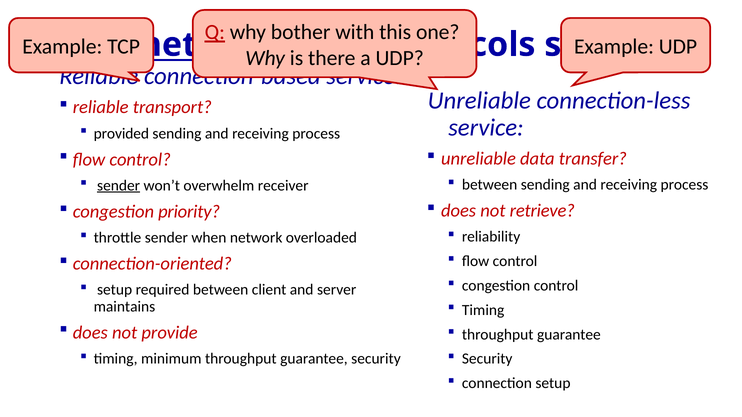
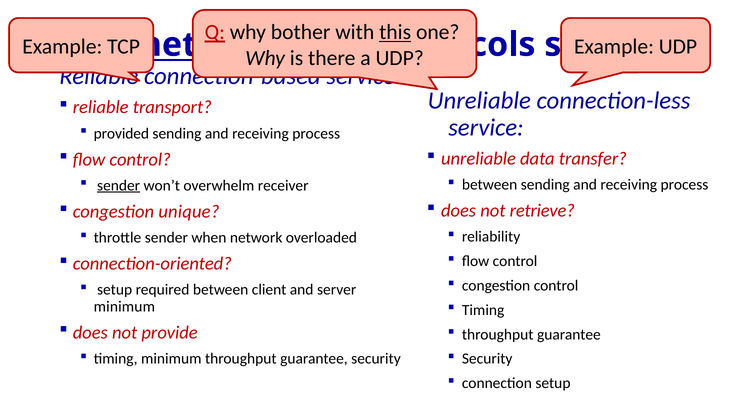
this underline: none -> present
priority: priority -> unique
maintains at (124, 307): maintains -> minimum
